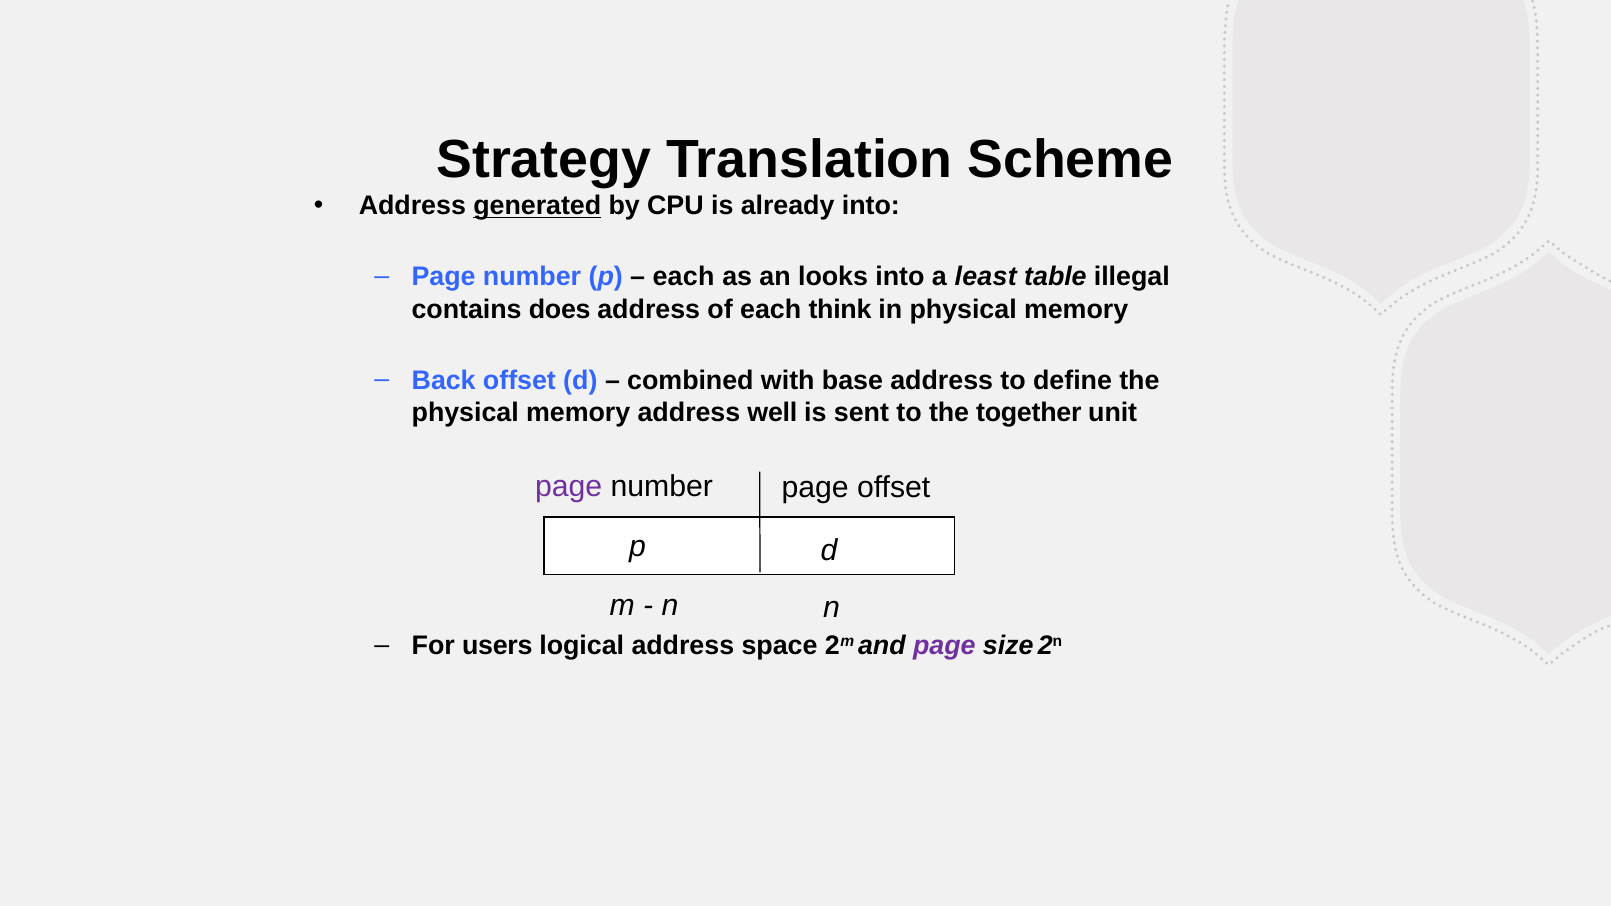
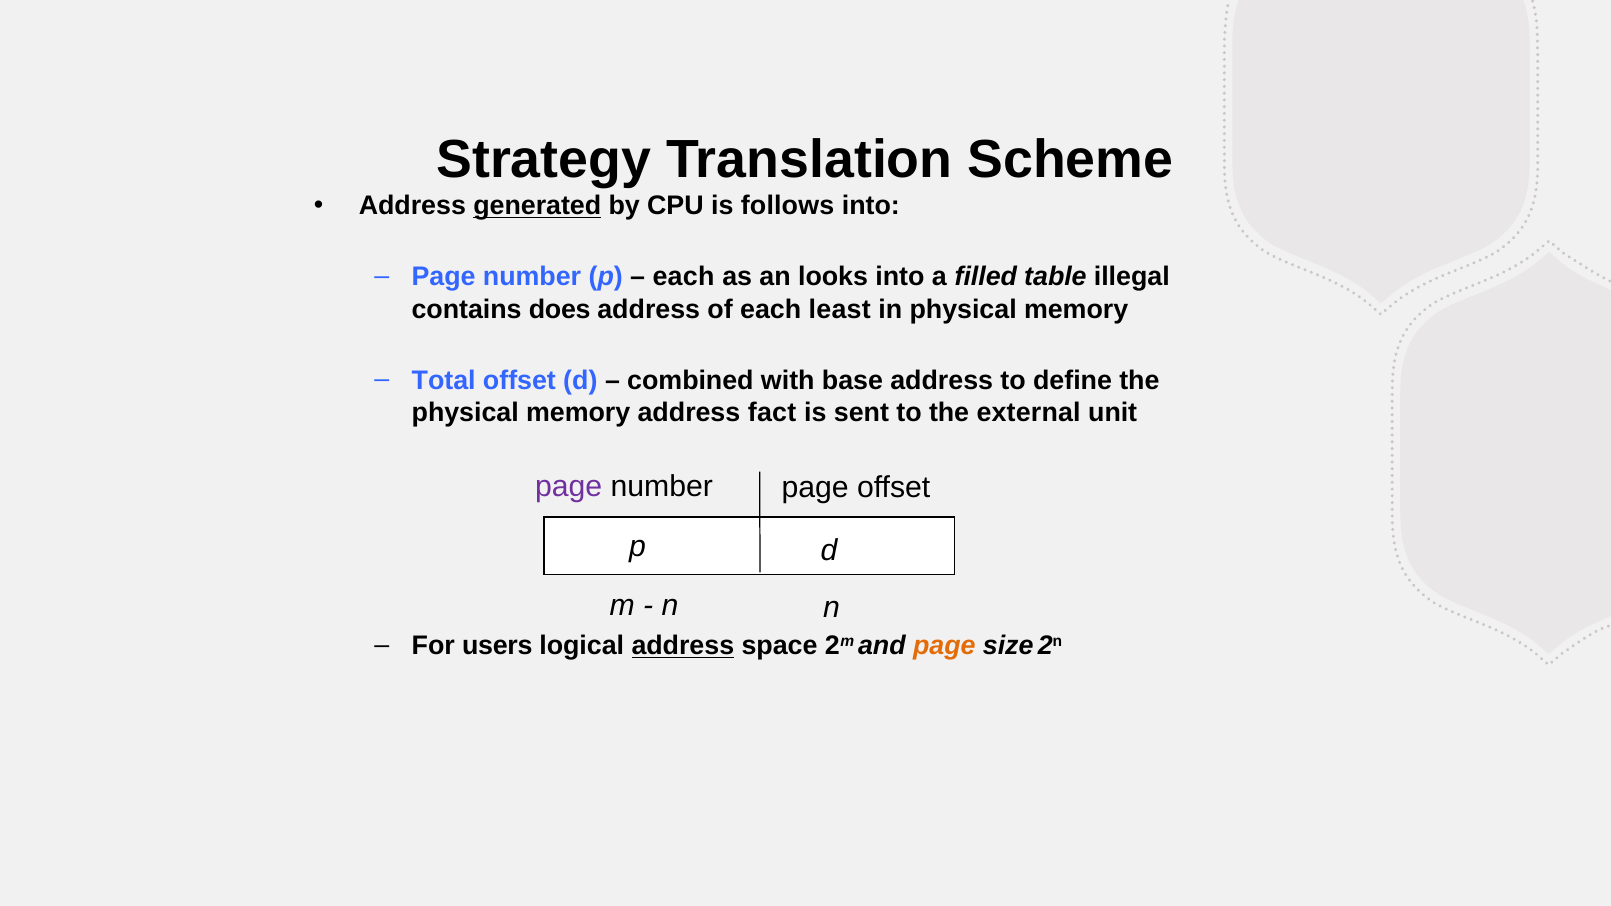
already: already -> follows
least: least -> filled
think: think -> least
Back: Back -> Total
well: well -> fact
together: together -> external
address at (683, 646) underline: none -> present
page at (944, 646) colour: purple -> orange
